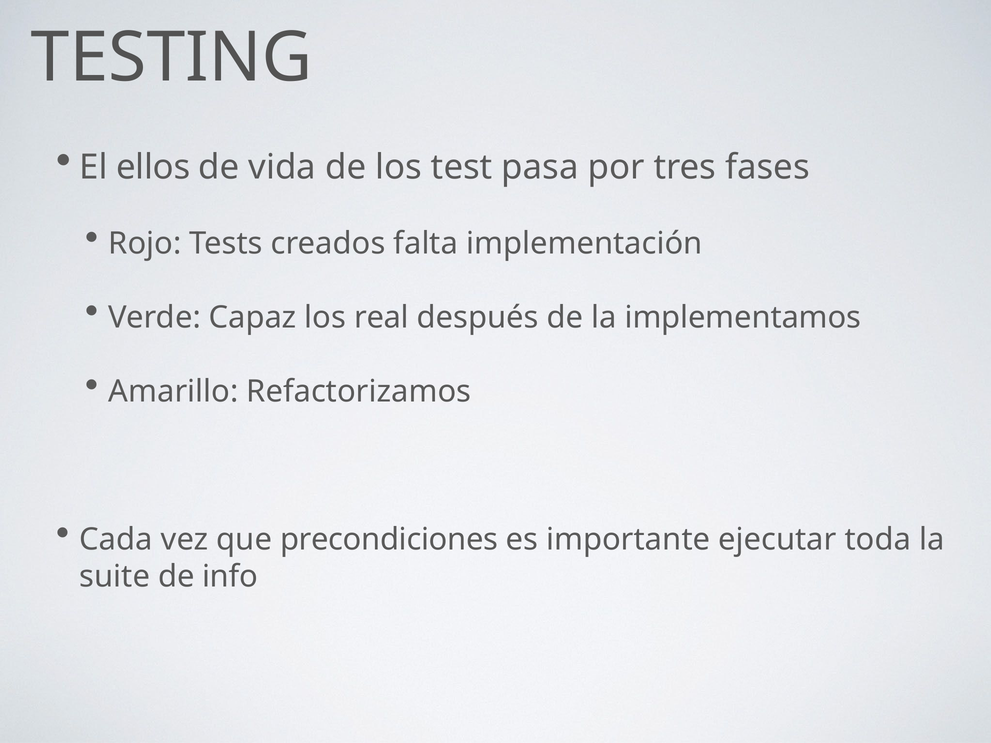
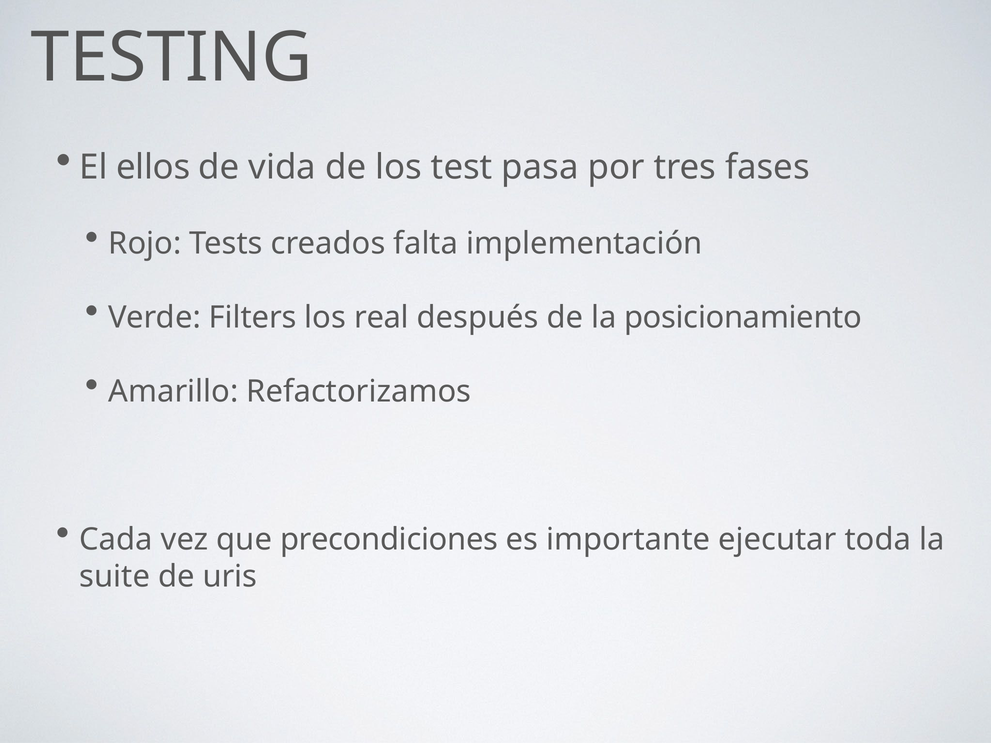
Capaz: Capaz -> Filters
implementamos: implementamos -> posicionamiento
info: info -> uris
